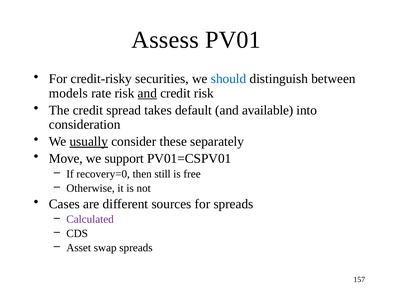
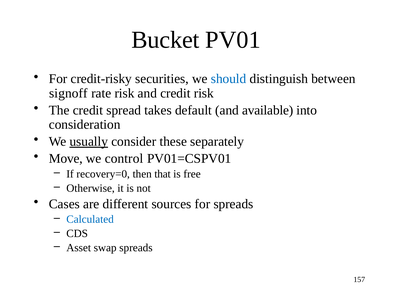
Assess: Assess -> Bucket
models: models -> signoff
and at (147, 93) underline: present -> none
support: support -> control
still: still -> that
Calculated colour: purple -> blue
